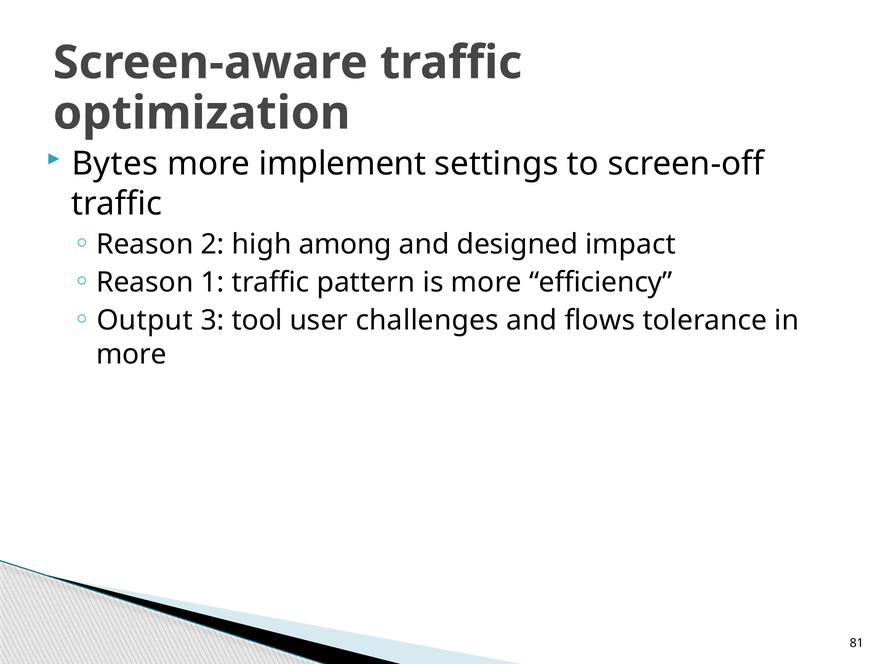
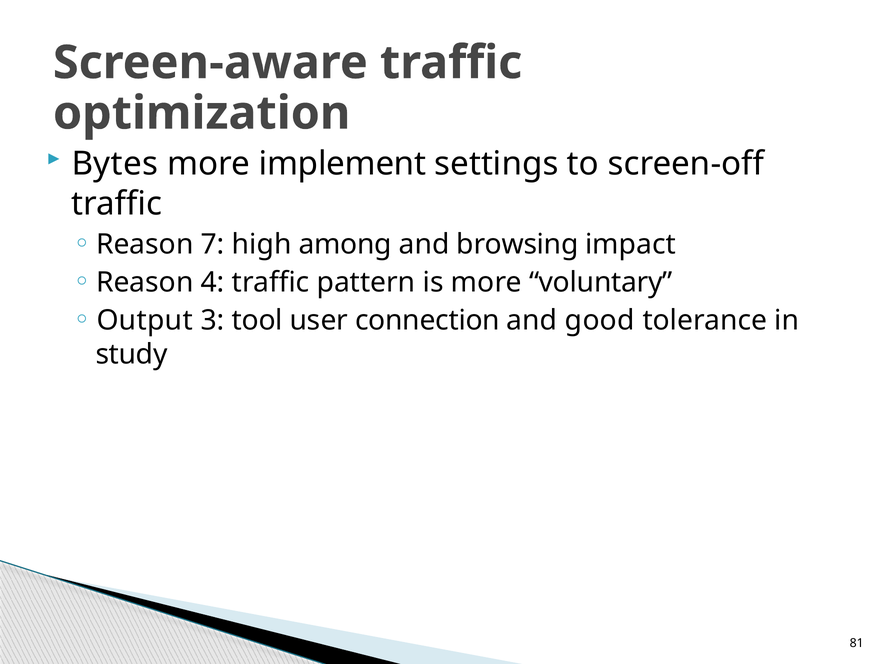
2: 2 -> 7
designed: designed -> browsing
1: 1 -> 4
efficiency: efficiency -> voluntary
challenges: challenges -> connection
flows: flows -> good
more at (131, 354): more -> study
